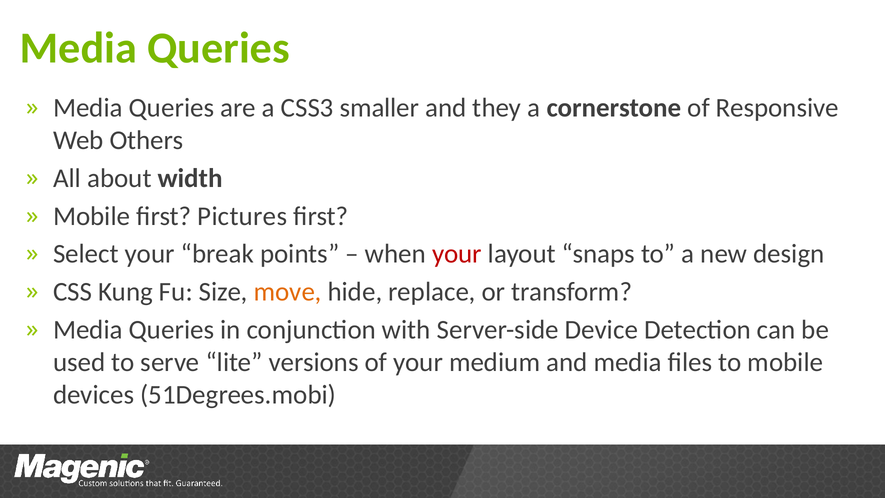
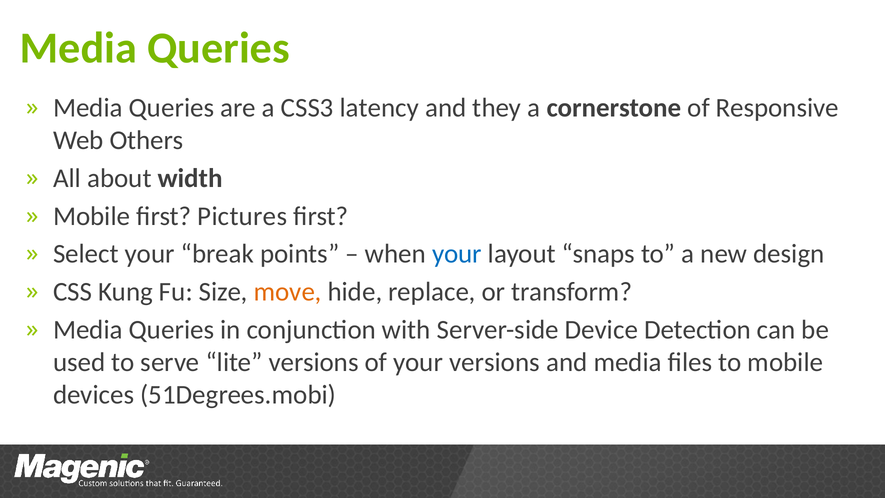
smaller: smaller -> latency
your at (457, 254) colour: red -> blue
your medium: medium -> versions
